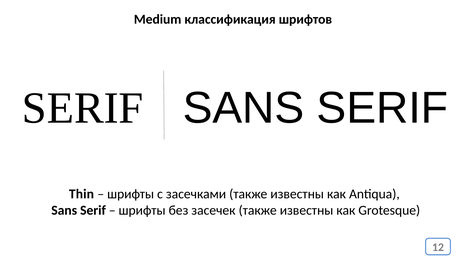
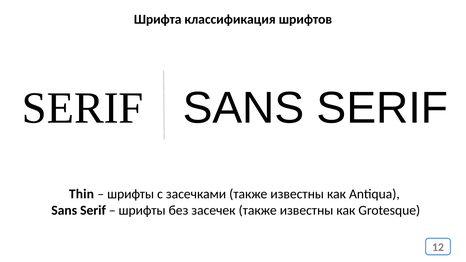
Medium: Medium -> Шрифта
